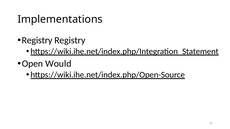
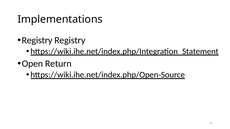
Would: Would -> Return
